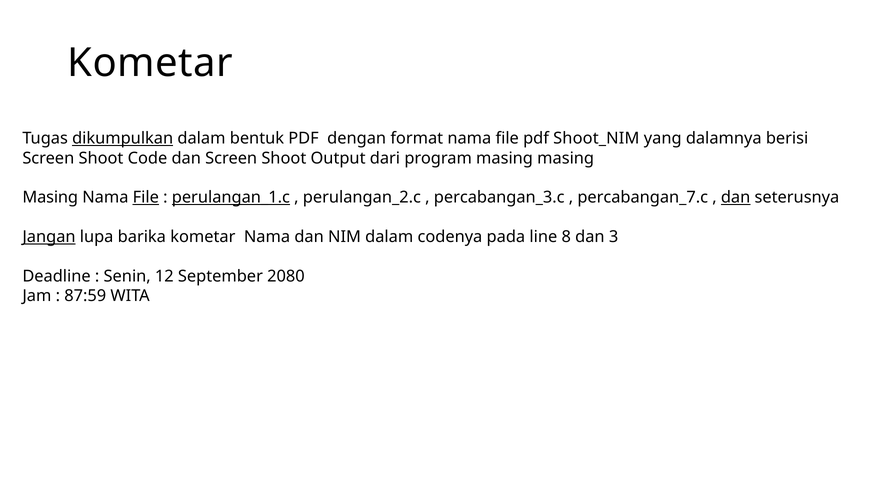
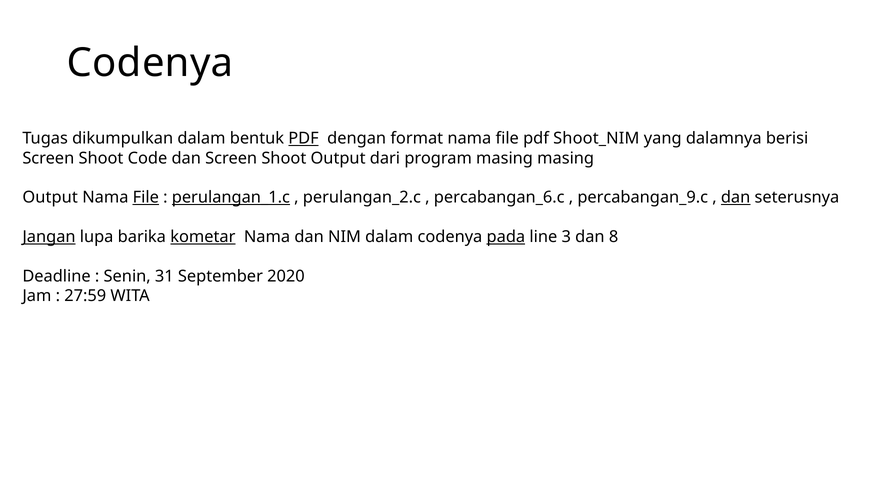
Kometar at (150, 63): Kometar -> Codenya
dikumpulkan underline: present -> none
PDF at (304, 139) underline: none -> present
Masing at (50, 198): Masing -> Output
percabangan_3.c: percabangan_3.c -> percabangan_6.c
percabangan_7.c: percabangan_7.c -> percabangan_9.c
kometar at (203, 237) underline: none -> present
pada underline: none -> present
8: 8 -> 3
3: 3 -> 8
12: 12 -> 31
2080: 2080 -> 2020
87:59: 87:59 -> 27:59
